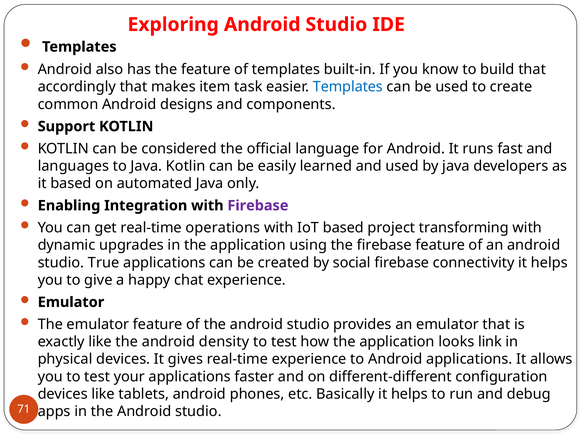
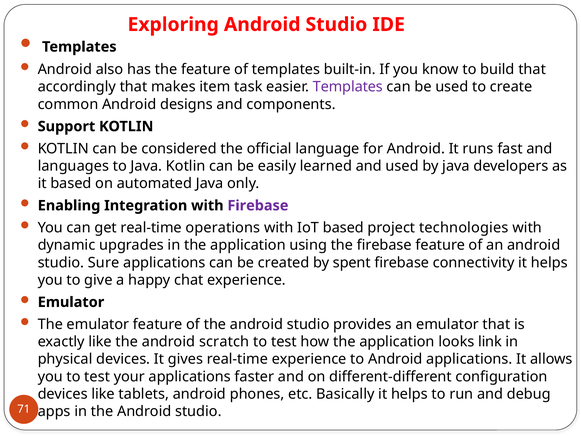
Templates at (348, 87) colour: blue -> purple
transforming: transforming -> technologies
True: True -> Sure
social: social -> spent
density: density -> scratch
